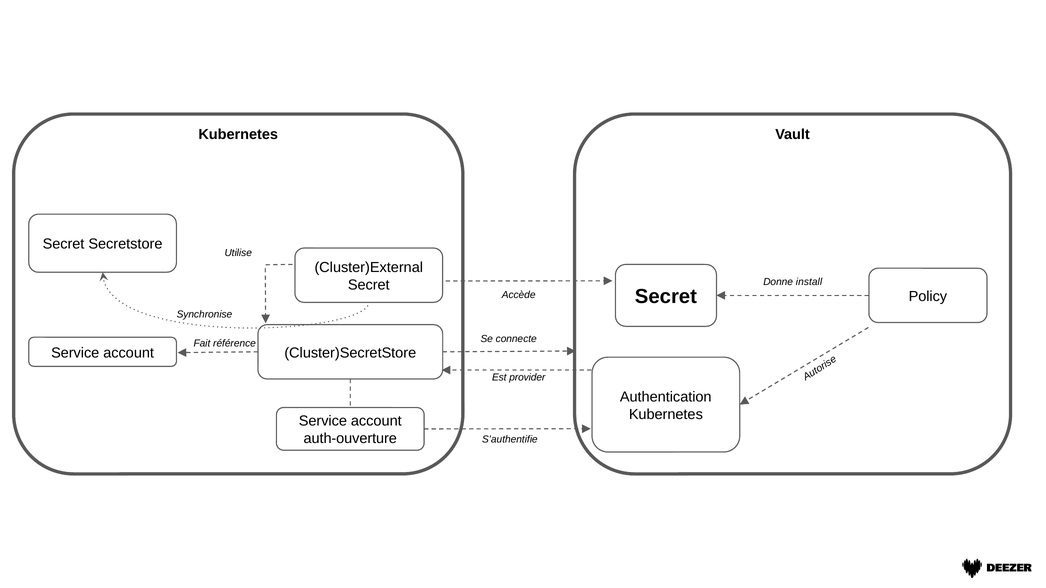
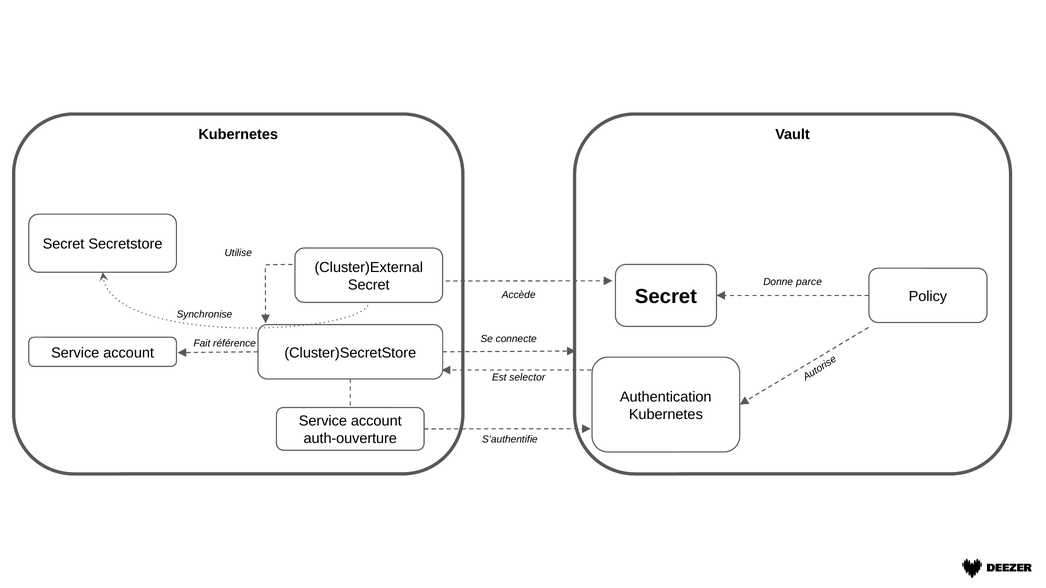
install: install -> parce
provider: provider -> selector
